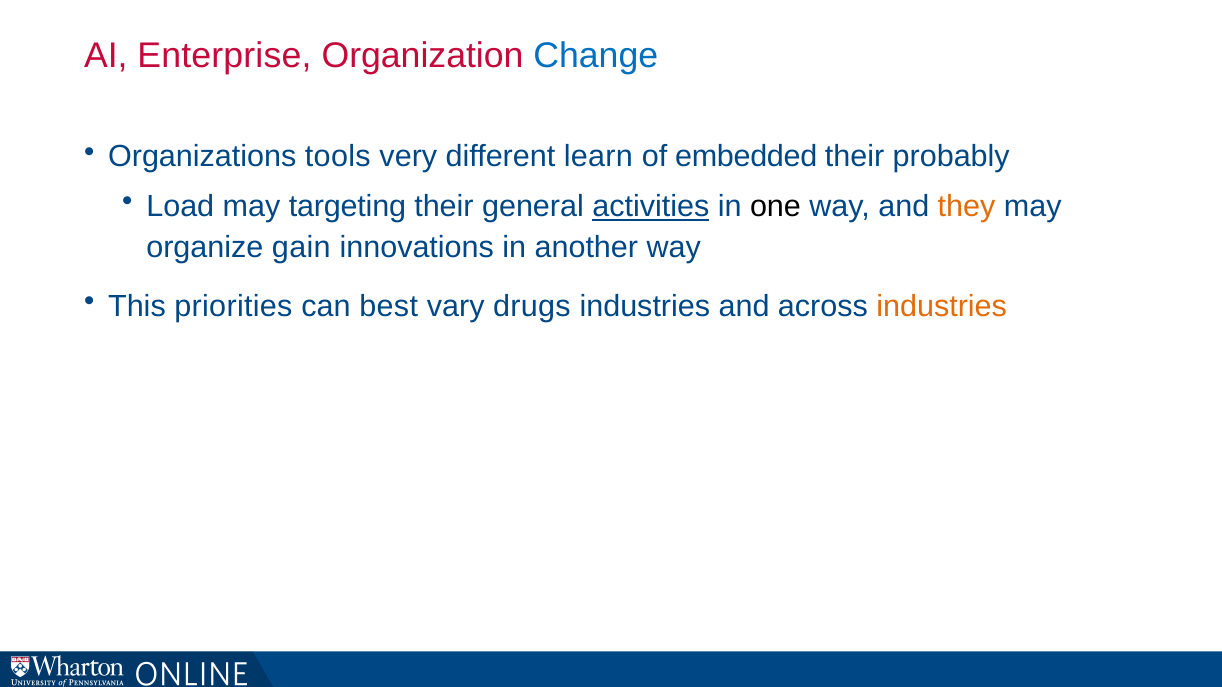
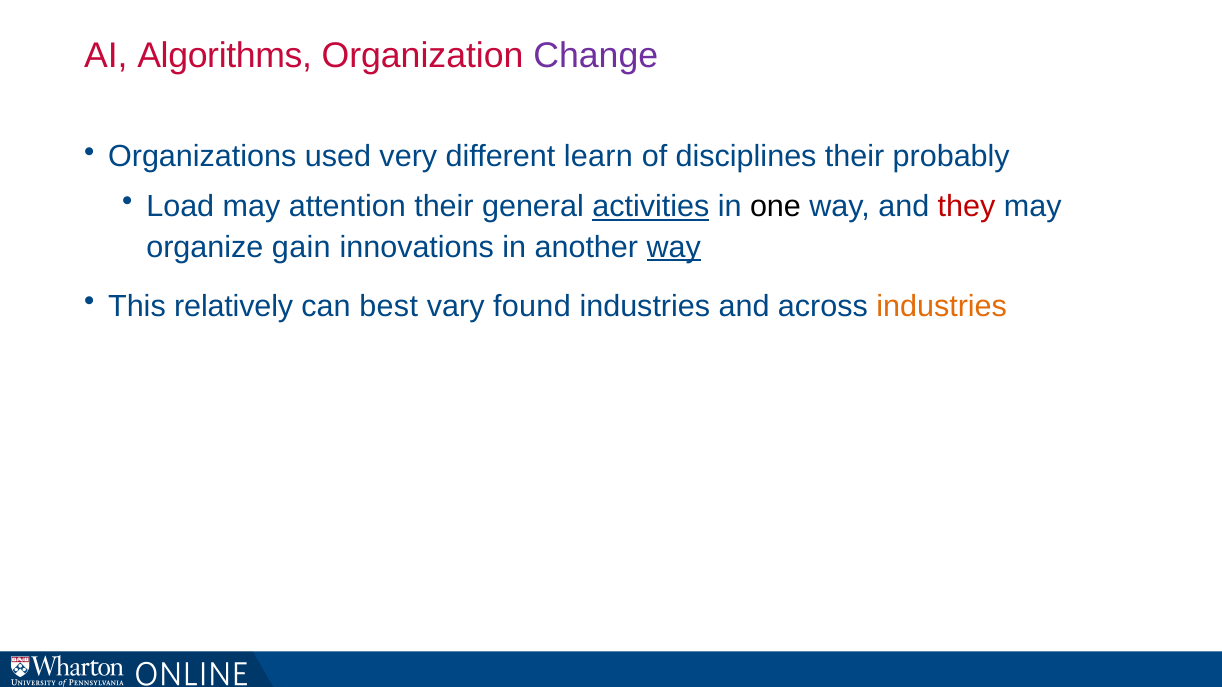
Enterprise: Enterprise -> Algorithms
Change colour: blue -> purple
tools: tools -> used
embedded: embedded -> disciplines
targeting: targeting -> attention
they colour: orange -> red
way at (674, 247) underline: none -> present
priorities: priorities -> relatively
drugs: drugs -> found
